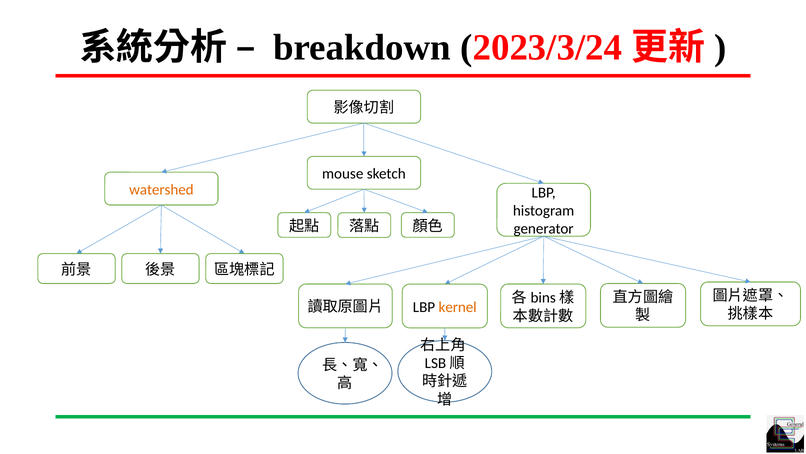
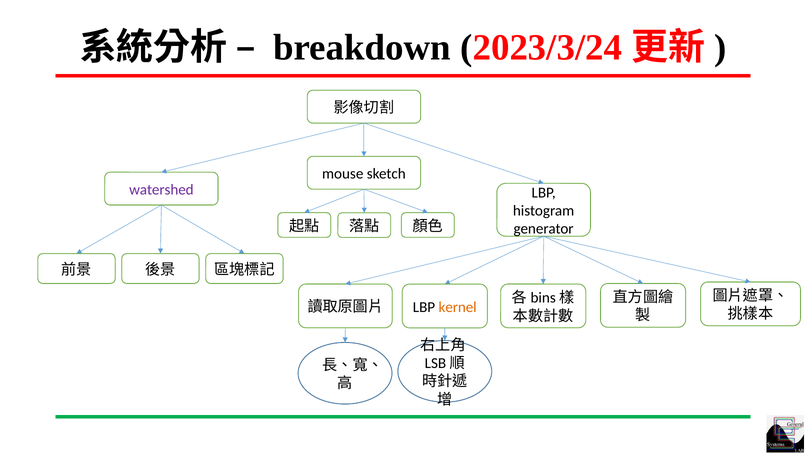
watershed colour: orange -> purple
